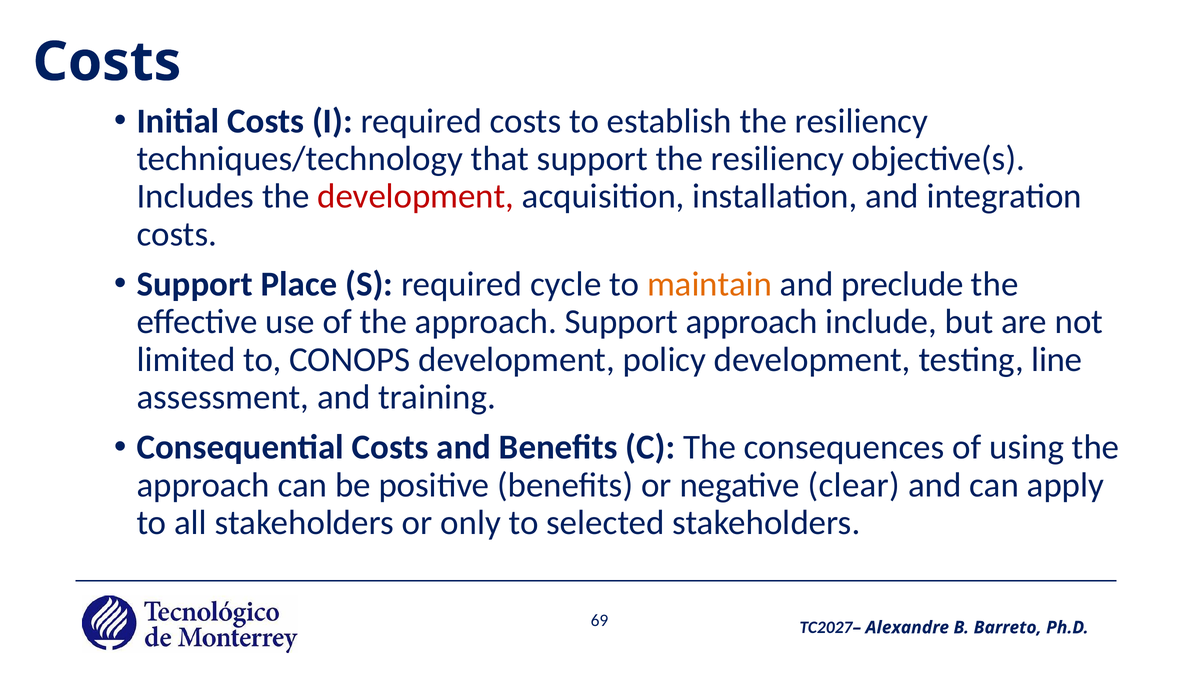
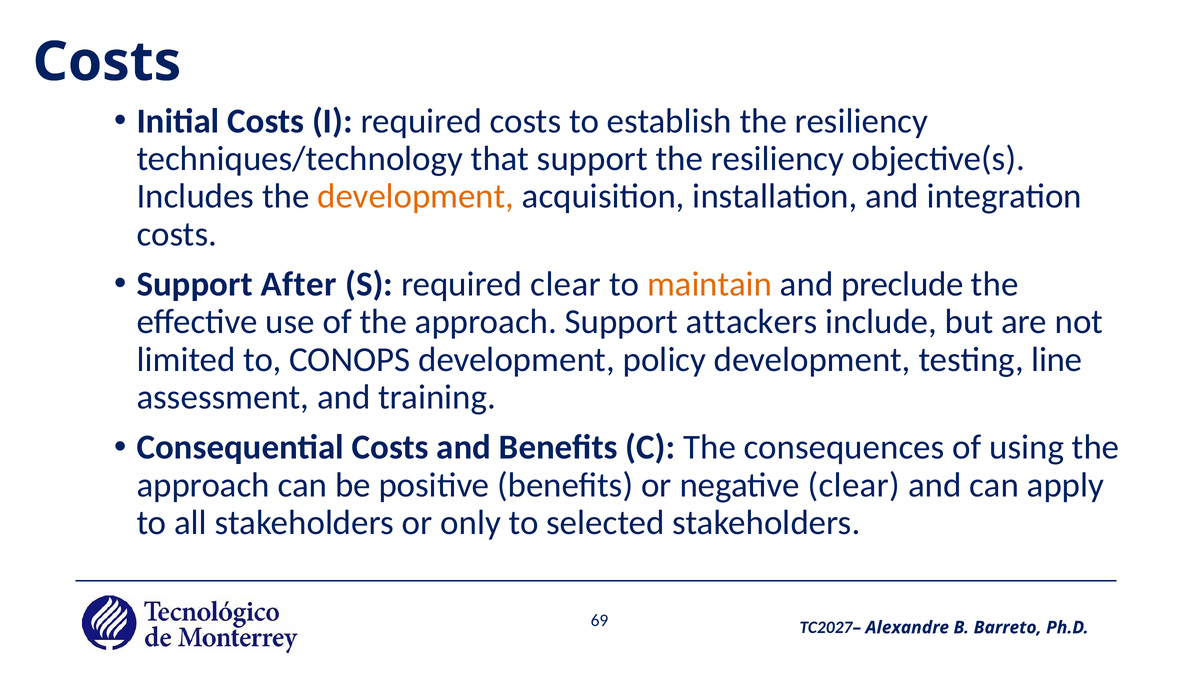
development at (416, 196) colour: red -> orange
Place: Place -> After
required cycle: cycle -> clear
Support approach: approach -> attackers
